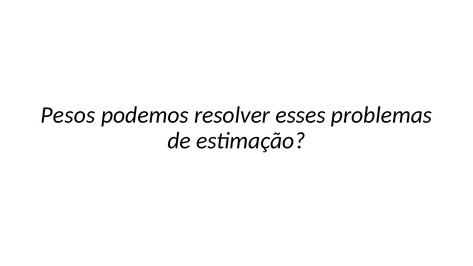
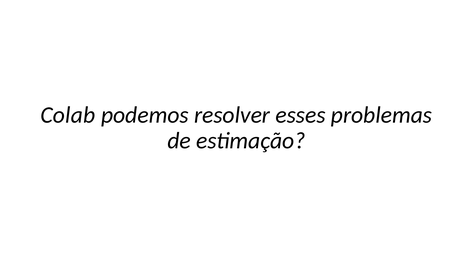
Pesos: Pesos -> Colab
